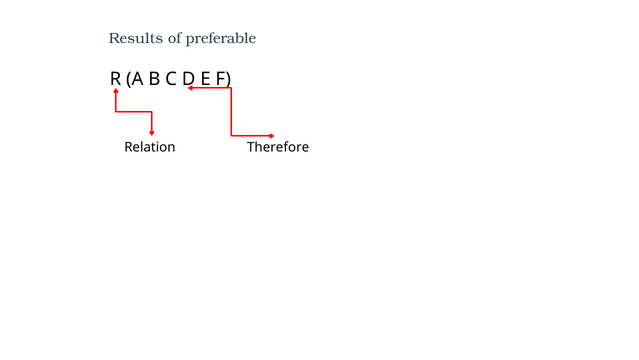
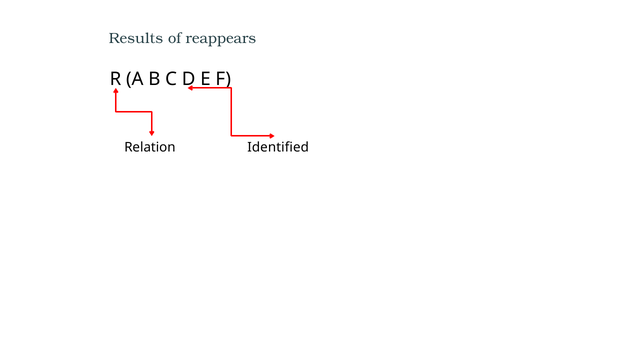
preferable: preferable -> reappears
Therefore: Therefore -> Identified
